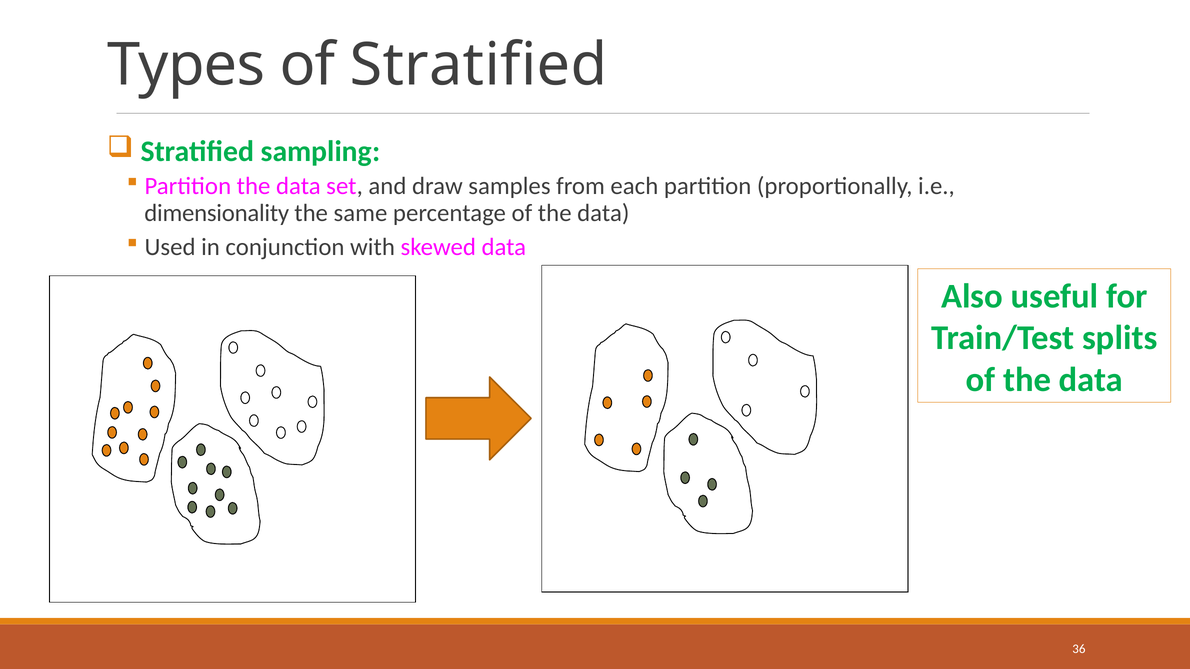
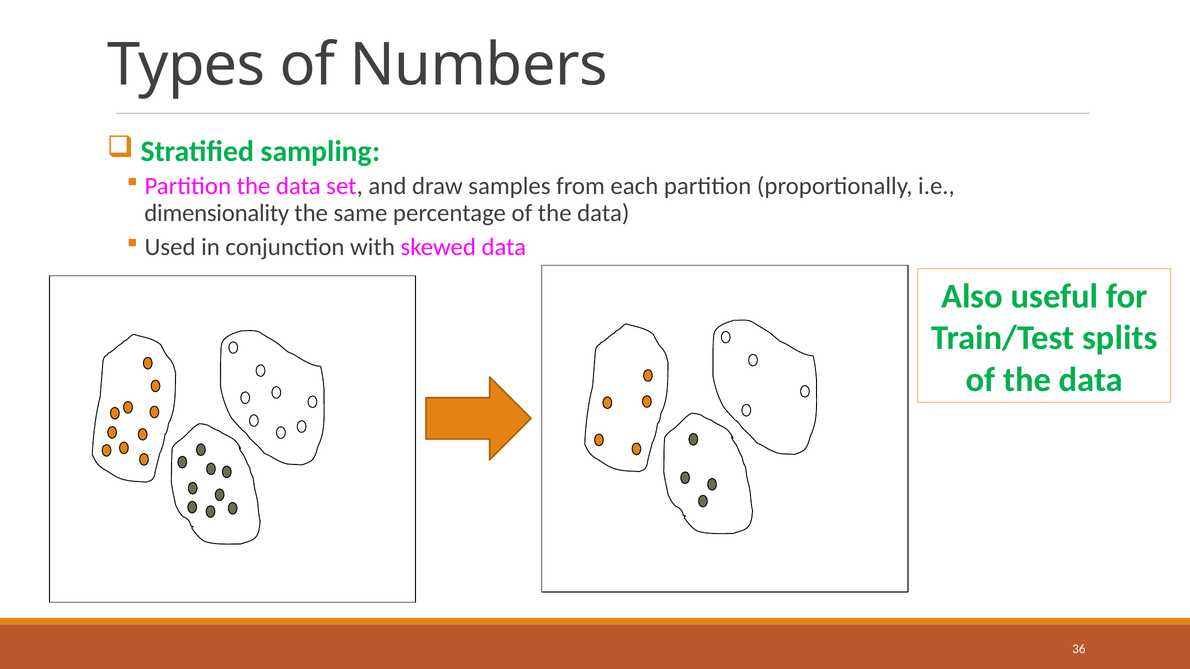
of Stratified: Stratified -> Numbers
